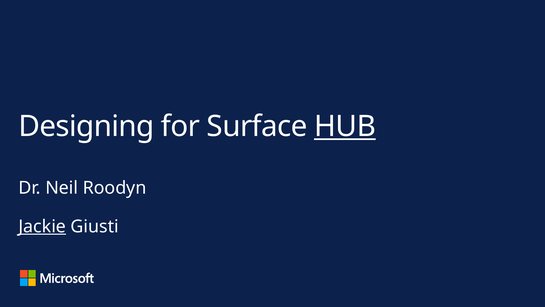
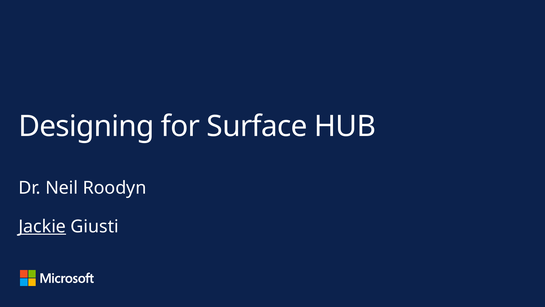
HUB underline: present -> none
